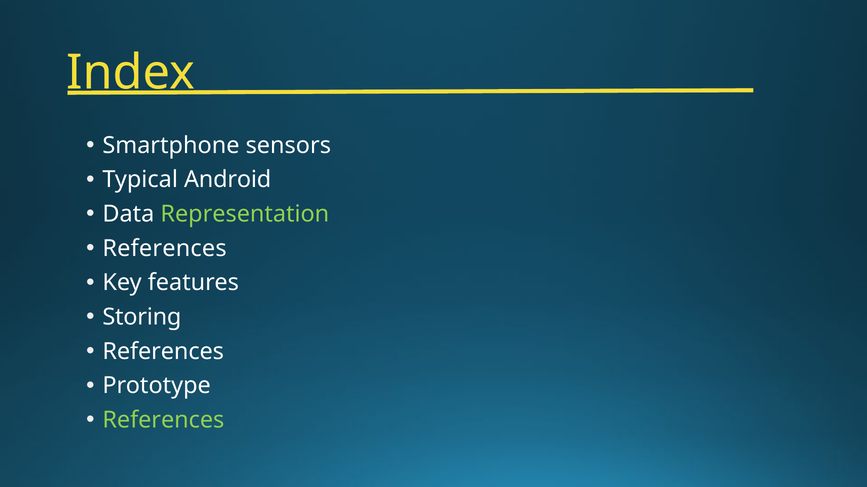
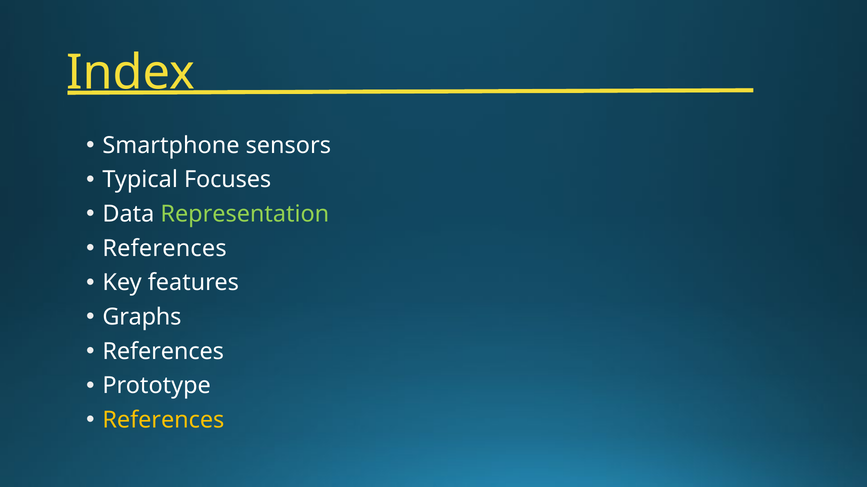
Android: Android -> Focuses
Storing: Storing -> Graphs
References at (163, 421) colour: light green -> yellow
